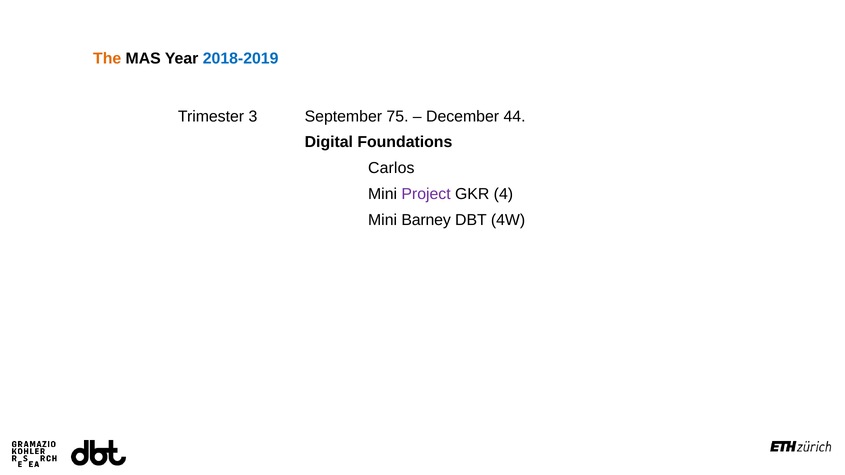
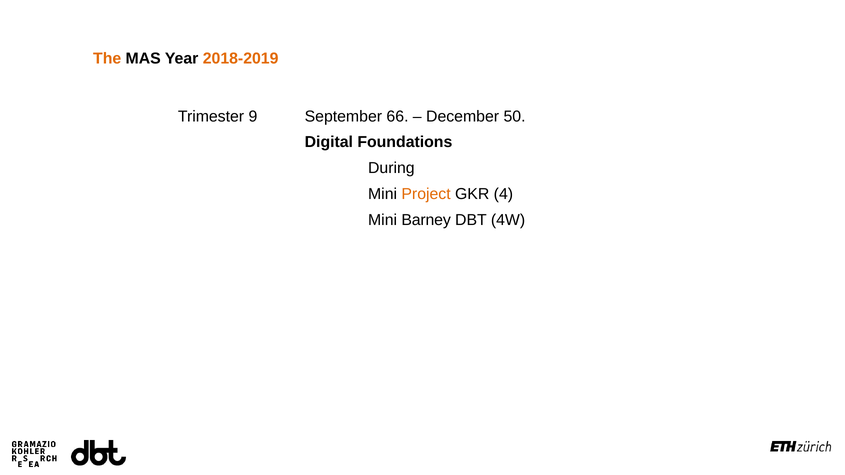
2018-2019 colour: blue -> orange
3: 3 -> 9
75: 75 -> 66
44: 44 -> 50
Carlos: Carlos -> During
Project colour: purple -> orange
